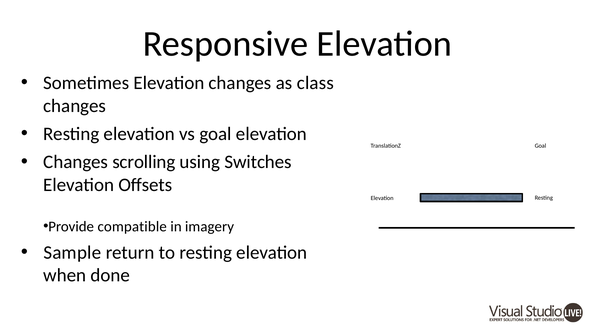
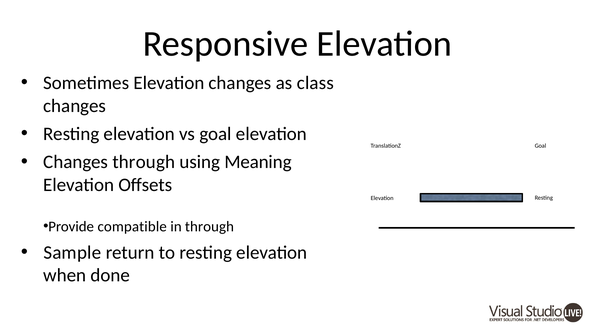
Changes scrolling: scrolling -> through
Switches: Switches -> Meaning
in imagery: imagery -> through
